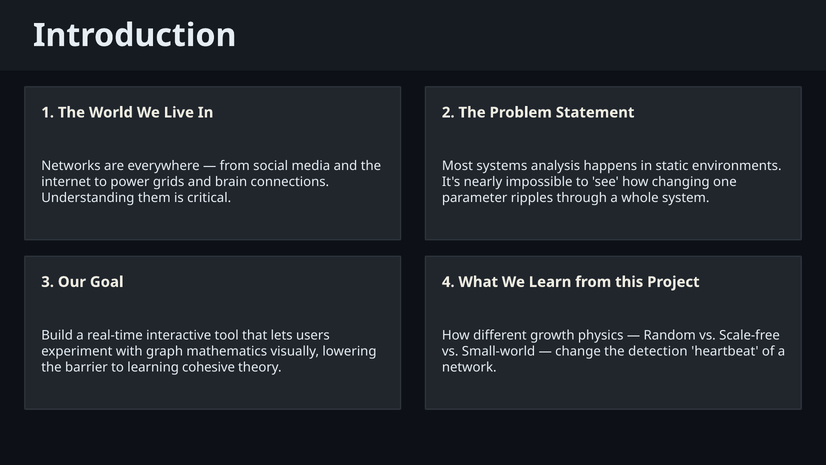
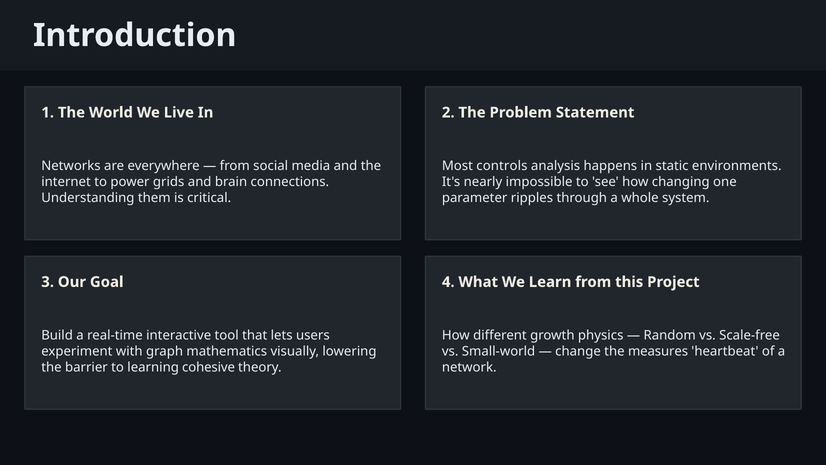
systems: systems -> controls
detection: detection -> measures
